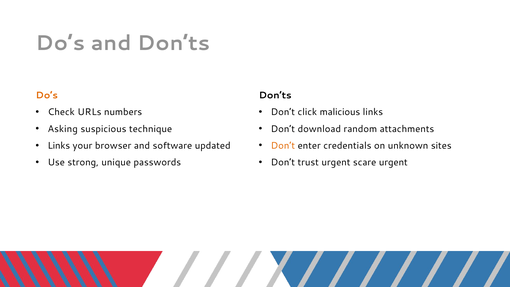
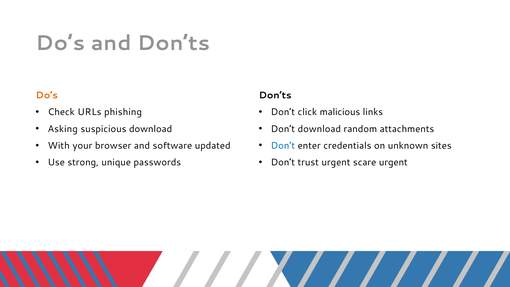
numbers: numbers -> phishing
suspicious technique: technique -> download
Links at (59, 146): Links -> With
Don’t at (283, 146) colour: orange -> blue
